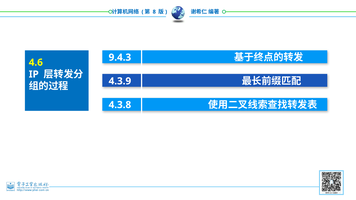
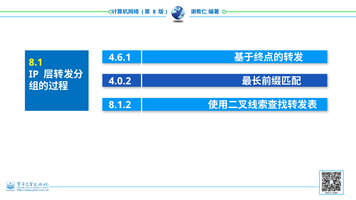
9.4.3: 9.4.3 -> 4.6.1
4.6: 4.6 -> 8.1
4.3.9: 4.3.9 -> 4.0.2
4.3.8: 4.3.8 -> 8.1.2
